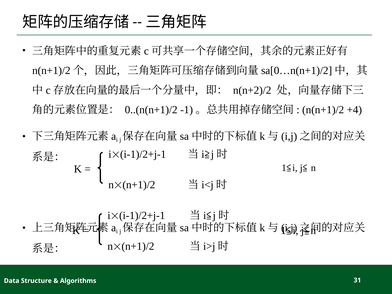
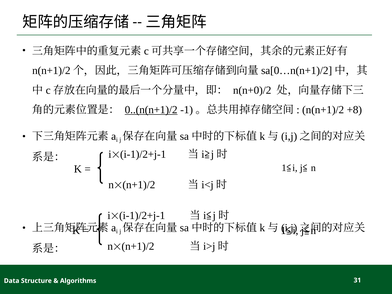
n(n+2)/2: n(n+2)/2 -> n(n+0)/2
0..(n(n+1)/2 underline: none -> present
+4: +4 -> +8
